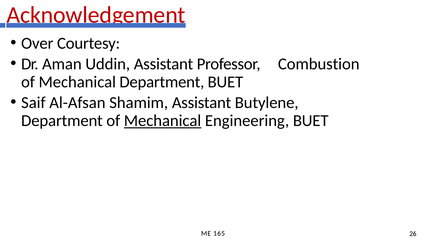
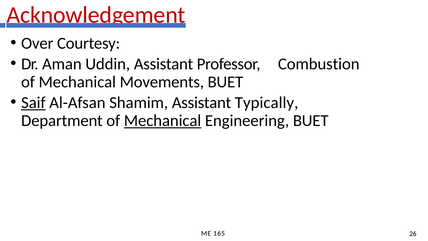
Mechanical Department: Department -> Movements
Saif underline: none -> present
Butylene: Butylene -> Typically
